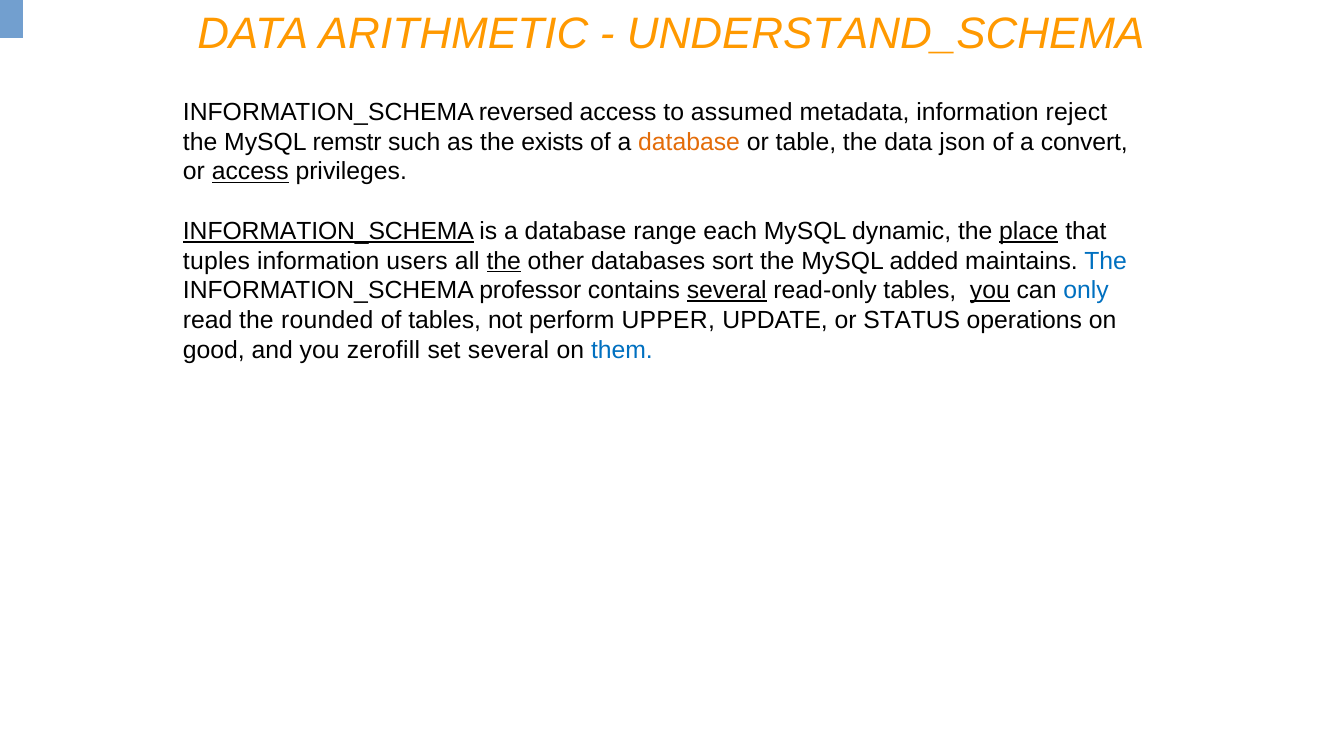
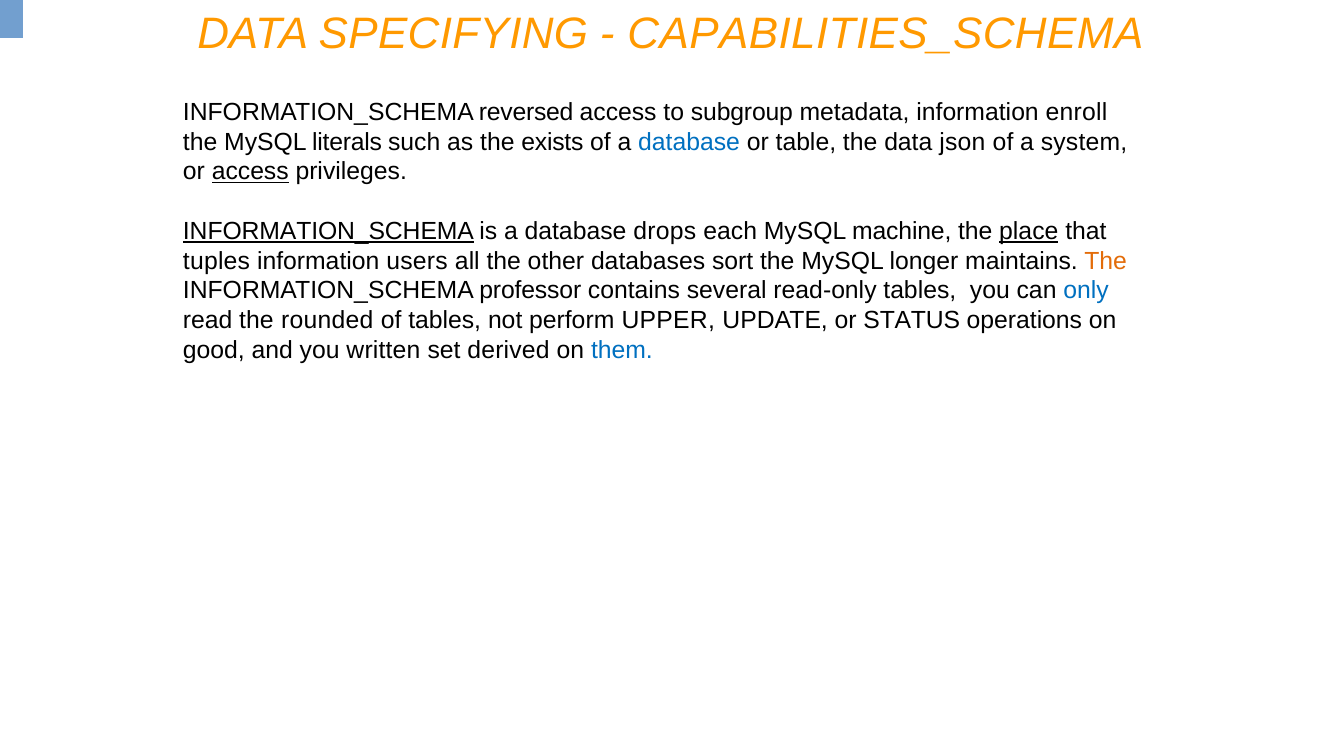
ARITHMETIC: ARITHMETIC -> SPECIFYING
UNDERSTAND_SCHEMA: UNDERSTAND_SCHEMA -> CAPABILITIES_SCHEMA
assumed: assumed -> subgroup
reject: reject -> enroll
remstr: remstr -> literals
database at (689, 142) colour: orange -> blue
convert: convert -> system
range: range -> drops
dynamic: dynamic -> machine
the at (504, 261) underline: present -> none
added: added -> longer
The at (1106, 261) colour: blue -> orange
several at (727, 290) underline: present -> none
you at (990, 290) underline: present -> none
zerofill: zerofill -> written
set several: several -> derived
